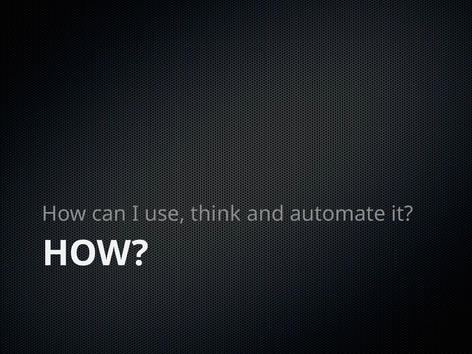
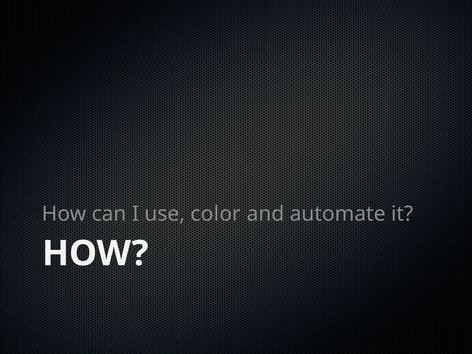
think: think -> color
